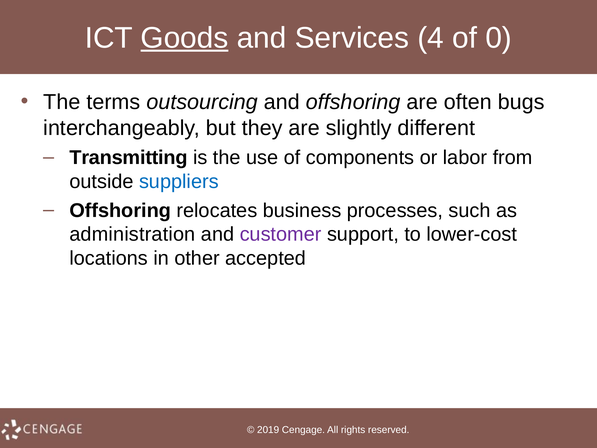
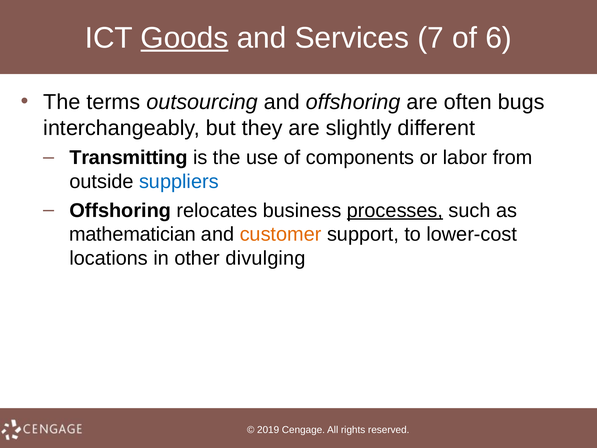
4: 4 -> 7
0: 0 -> 6
processes underline: none -> present
administration: administration -> mathematician
customer colour: purple -> orange
accepted: accepted -> divulging
